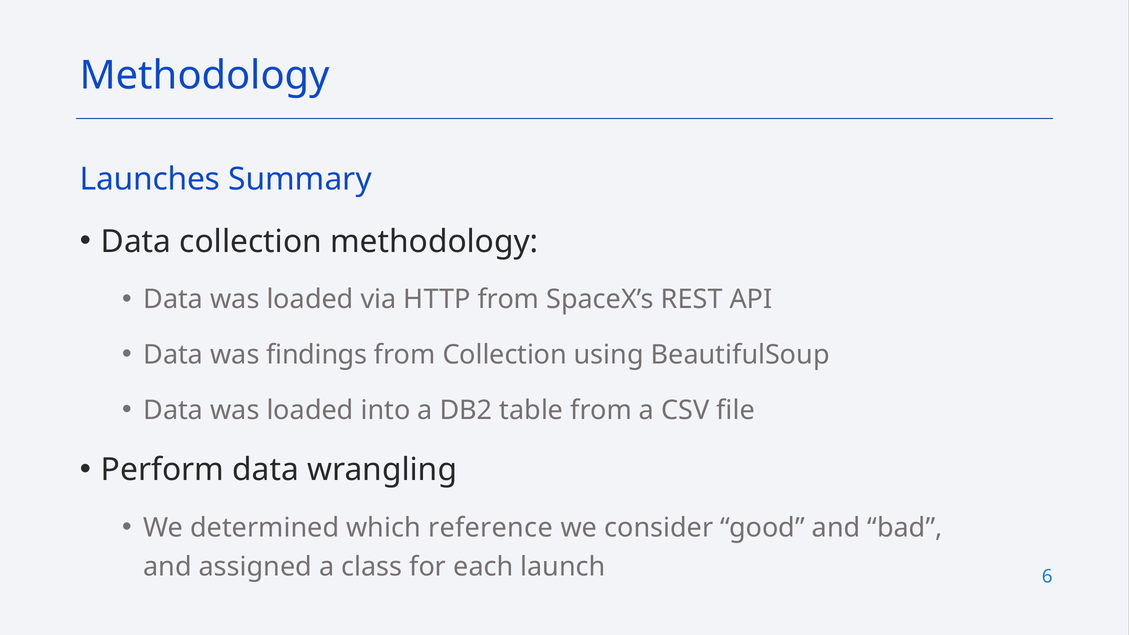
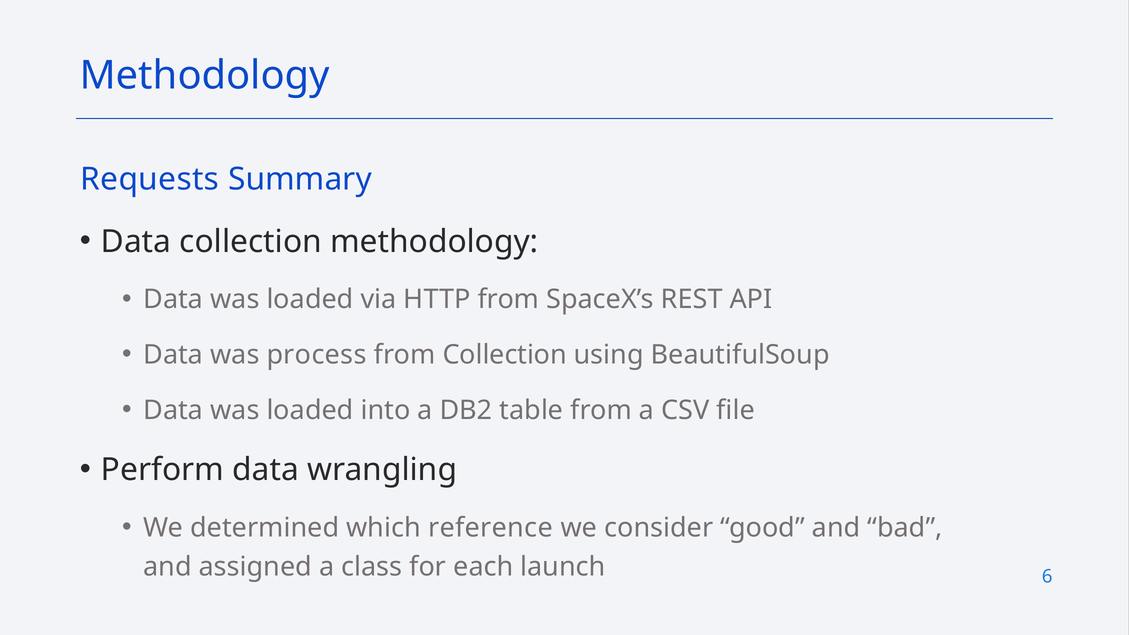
Launches: Launches -> Requests
findings: findings -> process
